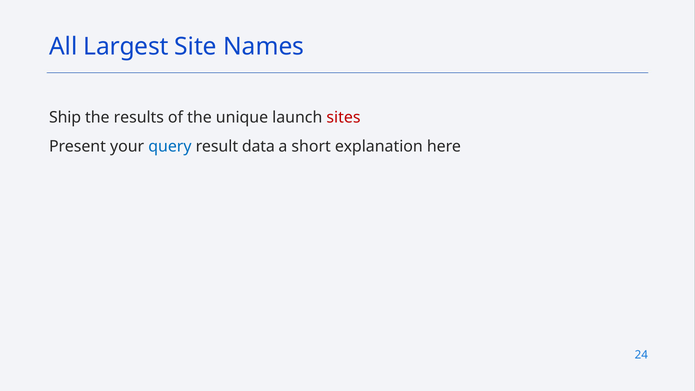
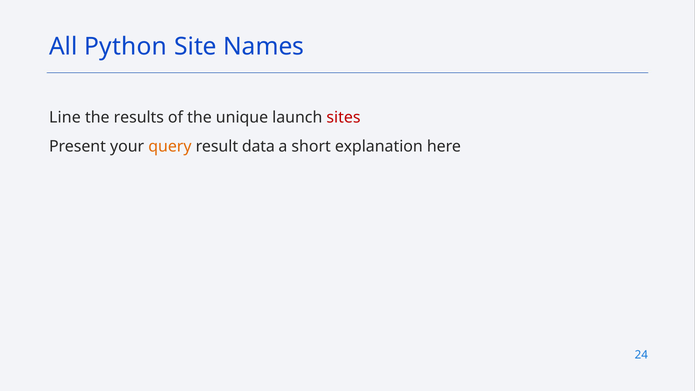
Largest: Largest -> Python
Ship: Ship -> Line
query colour: blue -> orange
